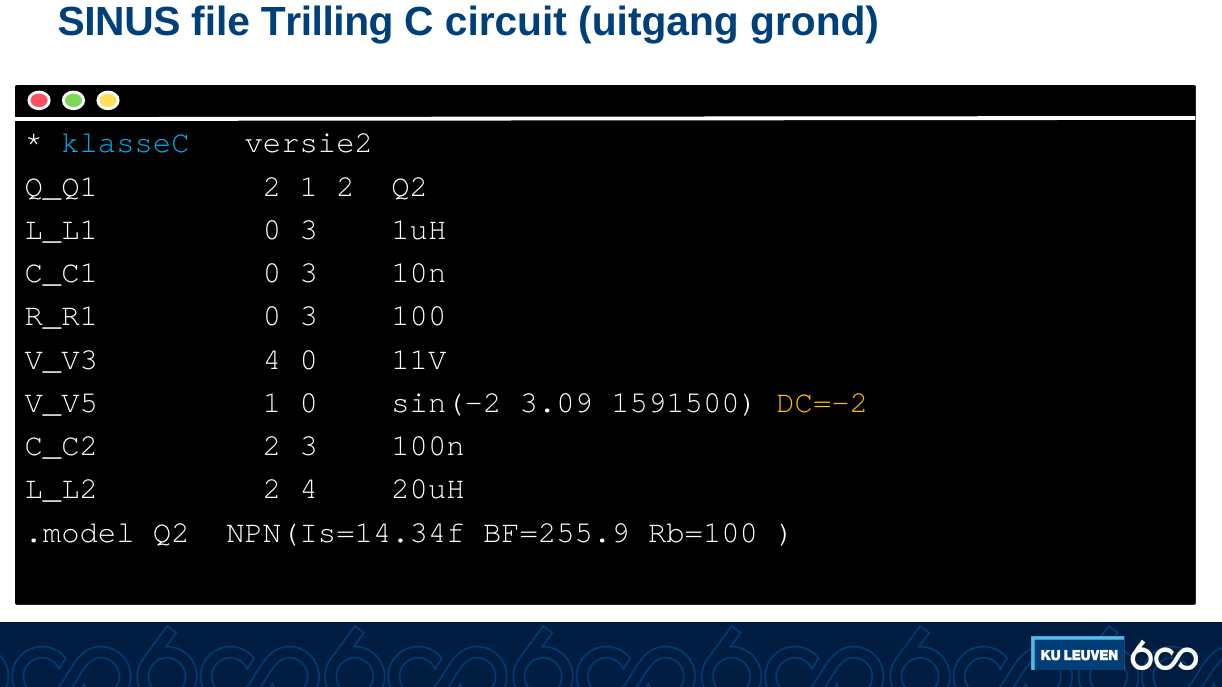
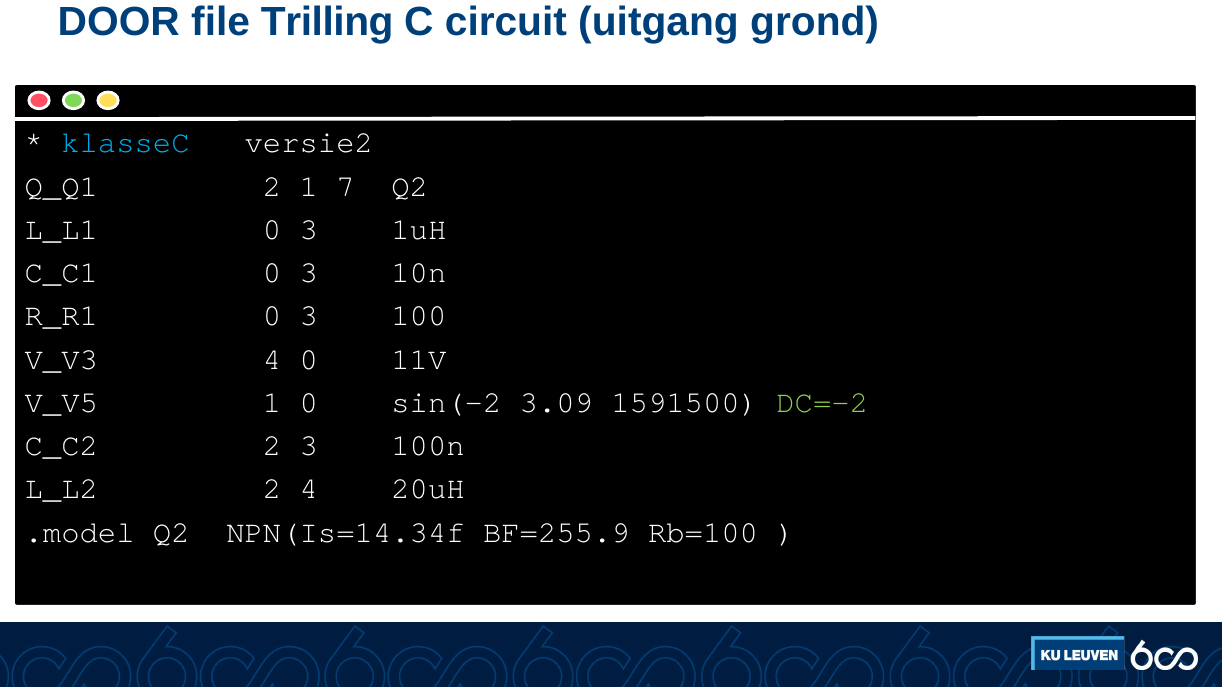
SINUS: SINUS -> DOOR
1 2: 2 -> 7
DC=-2 colour: yellow -> light green
